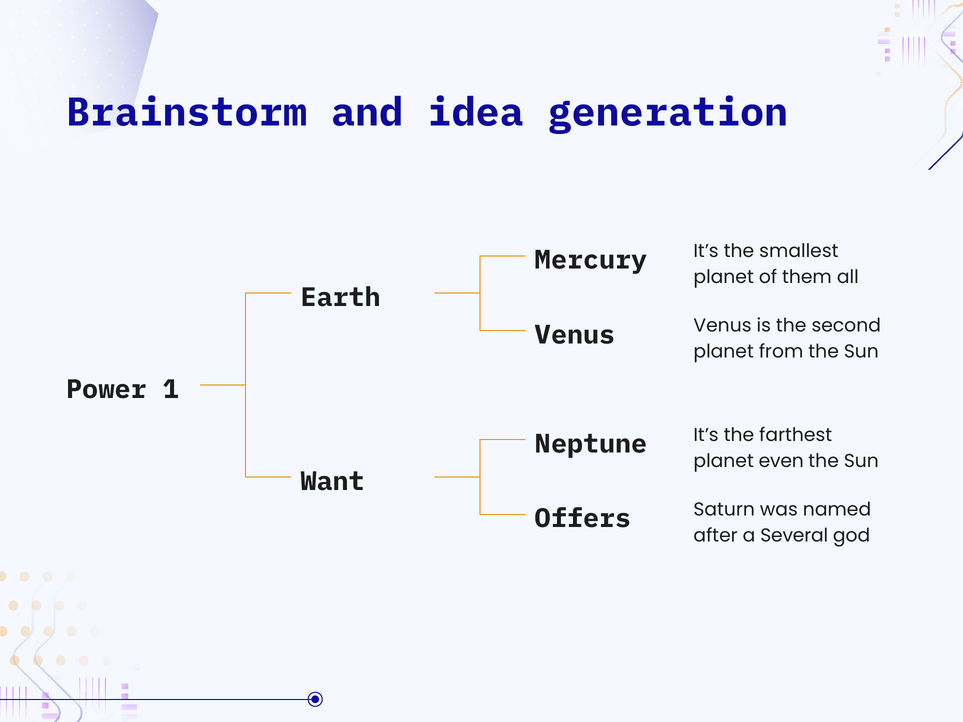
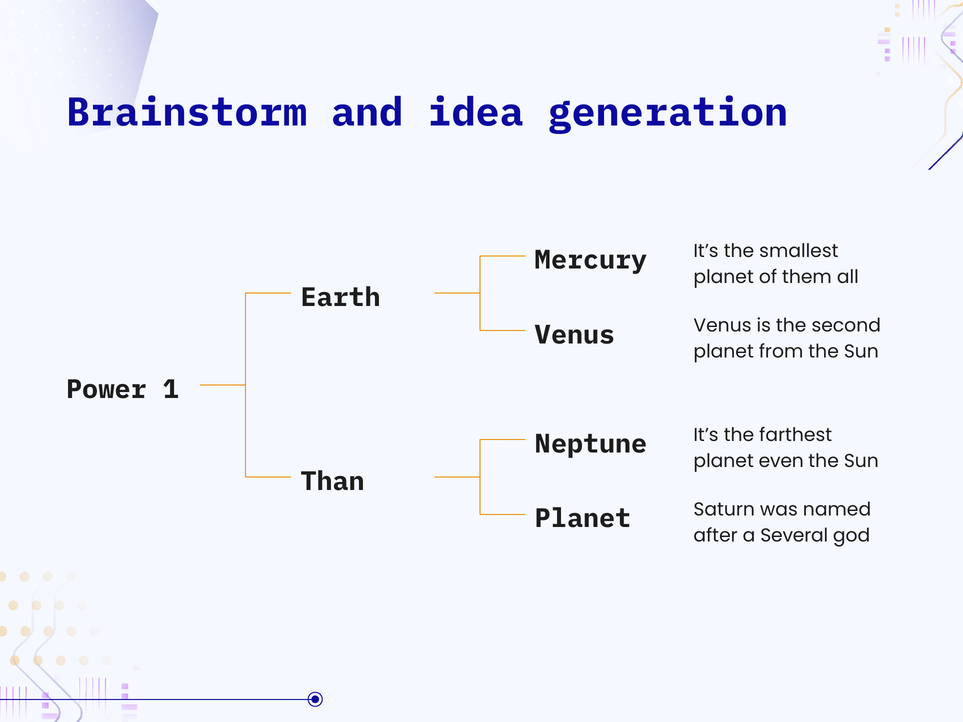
Want: Want -> Than
Offers at (583, 519): Offers -> Planet
